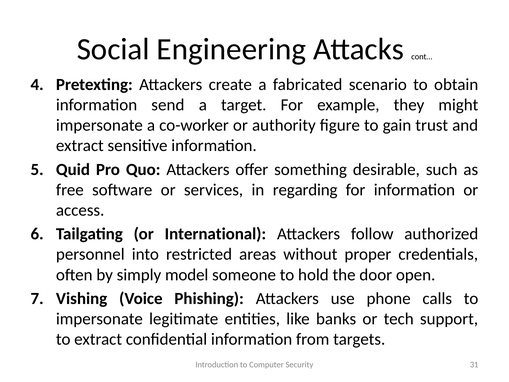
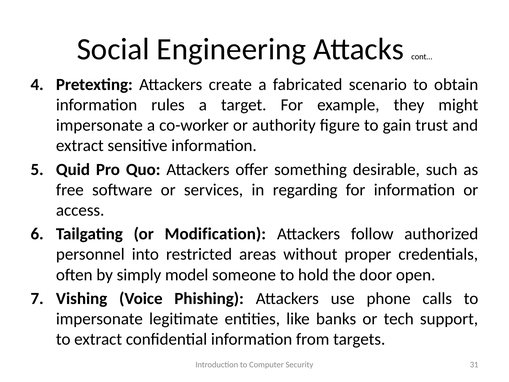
send: send -> rules
International: International -> Modification
